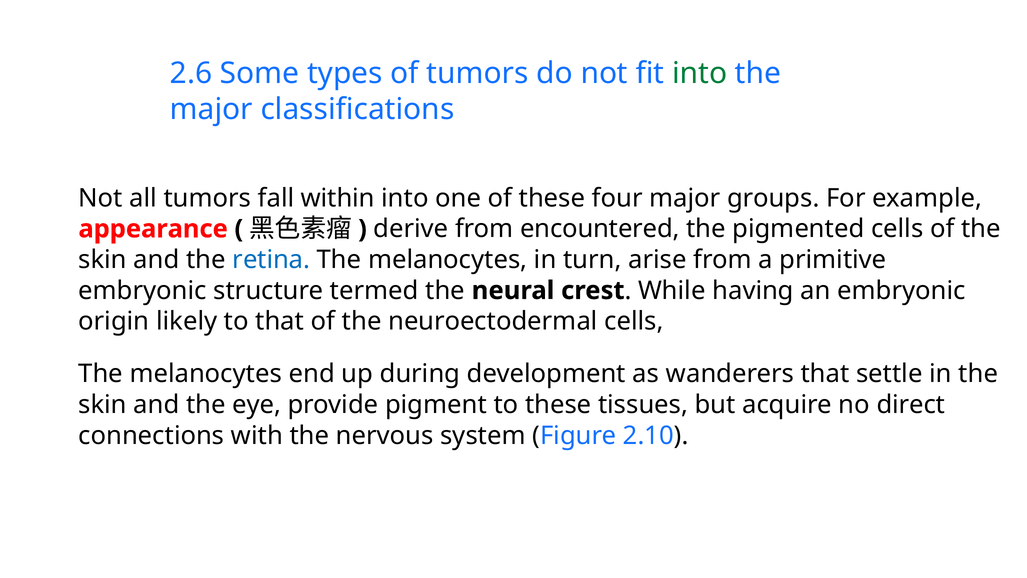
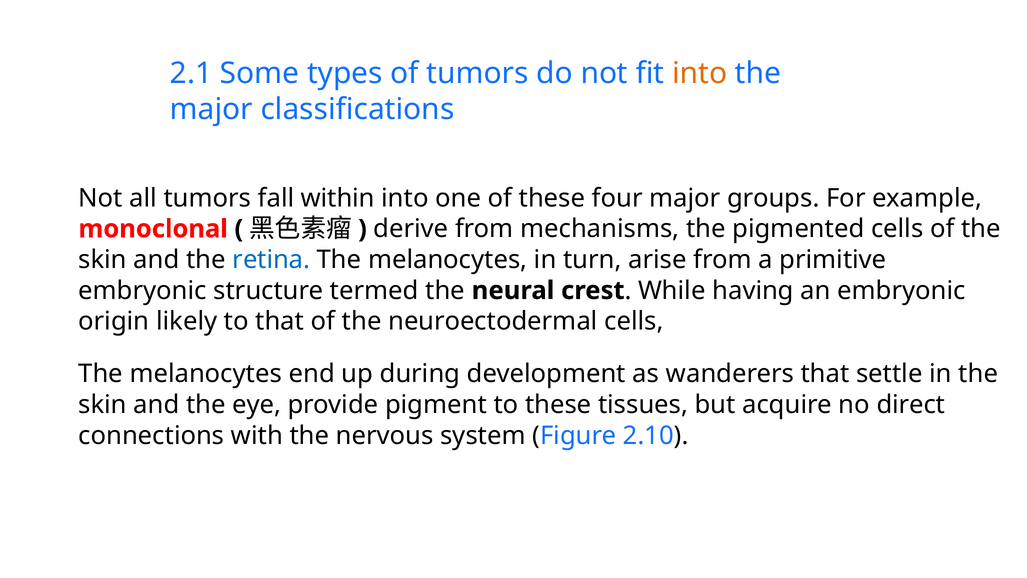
2.6: 2.6 -> 2.1
into at (700, 73) colour: green -> orange
appearance: appearance -> monoclonal
encountered: encountered -> mechanisms
